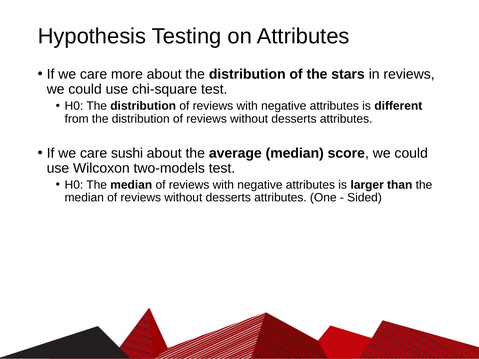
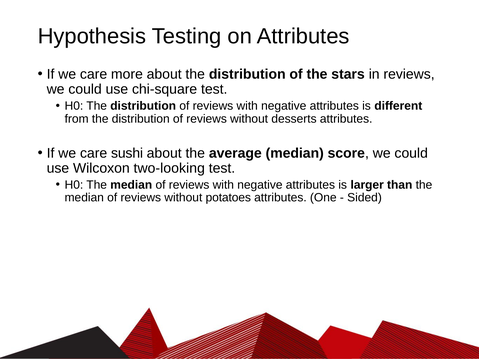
two-models: two-models -> two-looking
desserts at (228, 198): desserts -> potatoes
